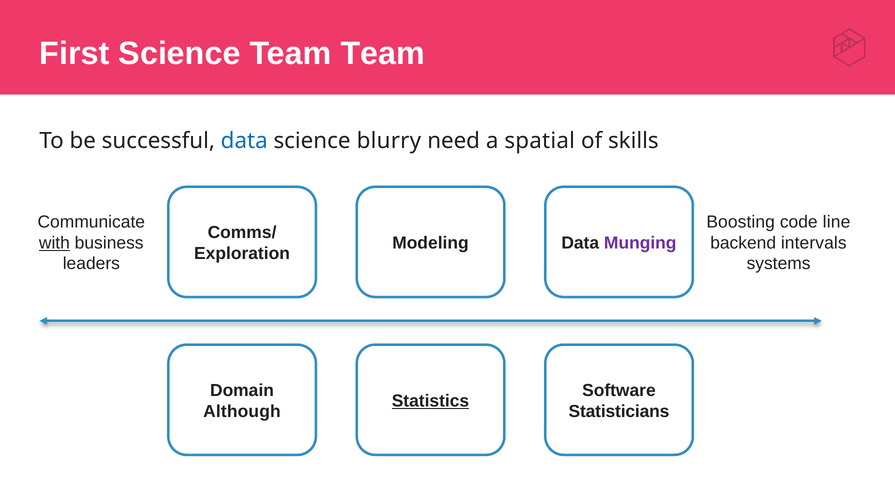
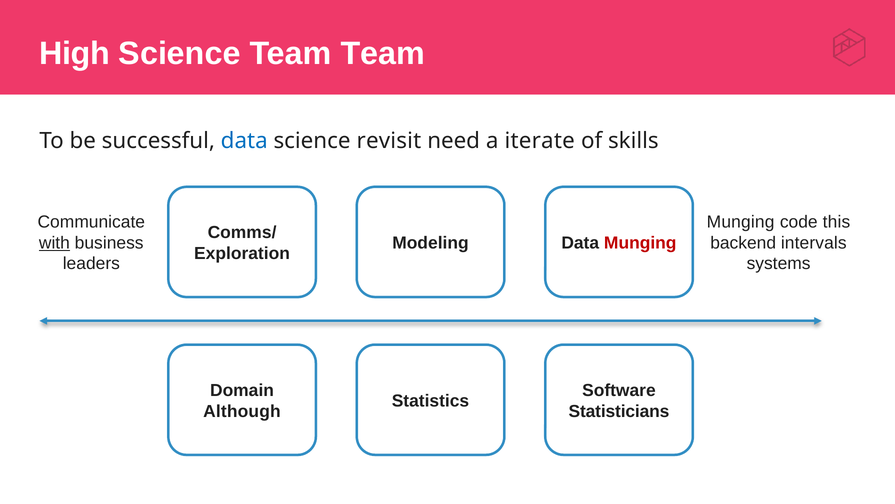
First: First -> High
blurry: blurry -> revisit
spatial: spatial -> iterate
Boosting at (741, 222): Boosting -> Munging
line: line -> this
Munging at (640, 243) colour: purple -> red
Statistics underline: present -> none
